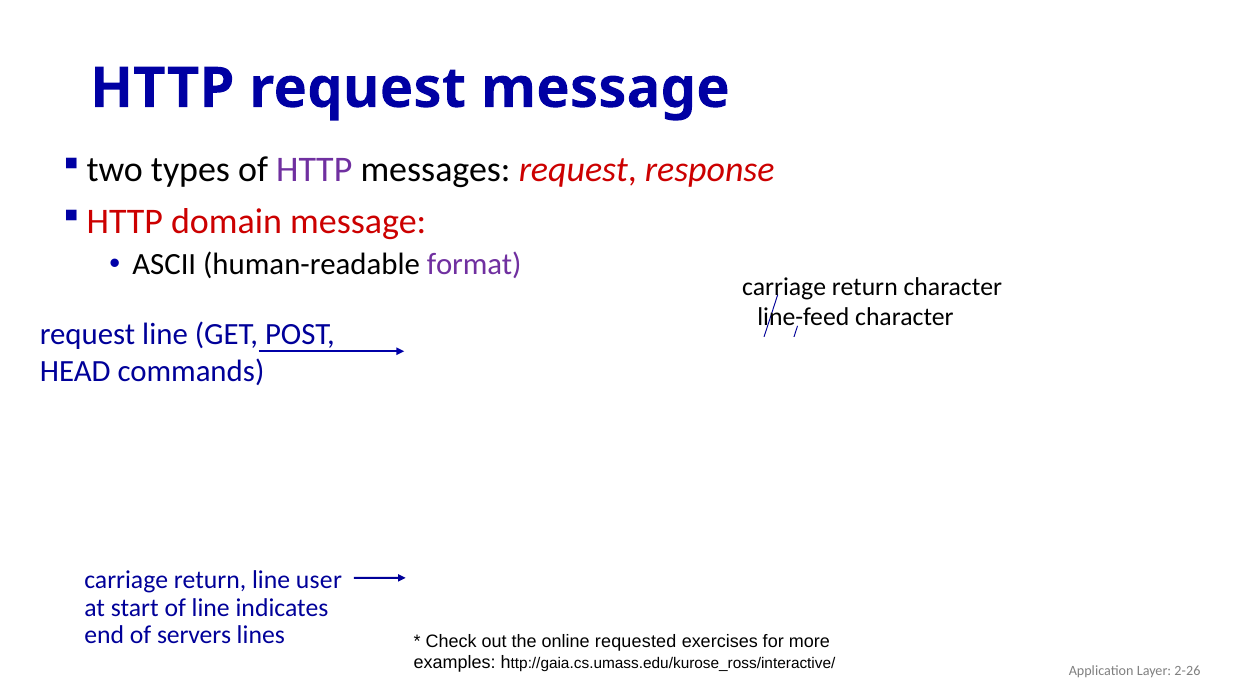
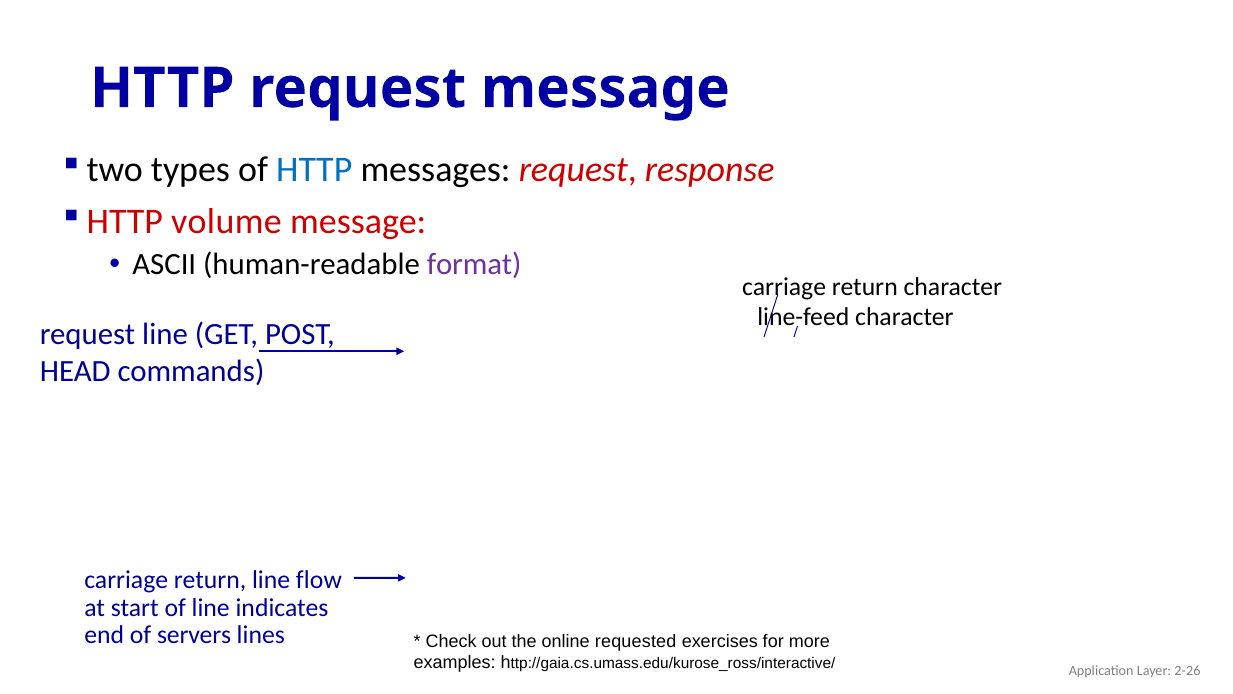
HTTP at (314, 170) colour: purple -> blue
domain: domain -> volume
user: user -> flow
